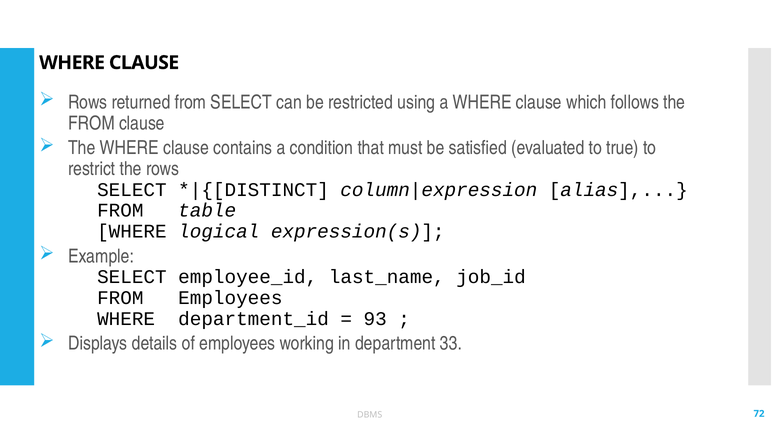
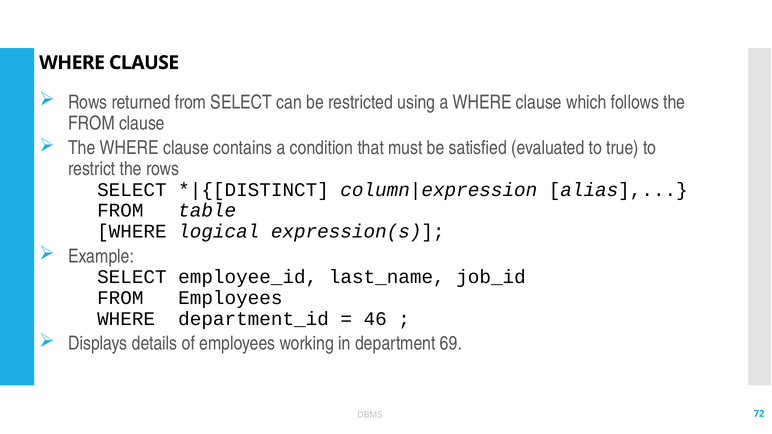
93: 93 -> 46
33: 33 -> 69
